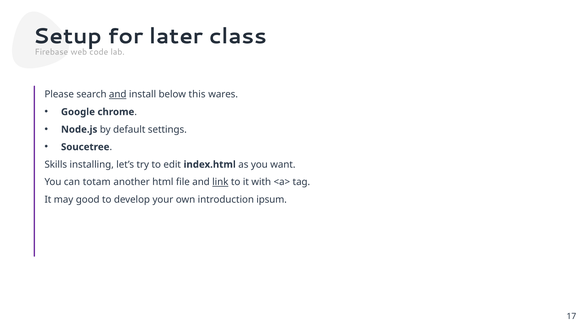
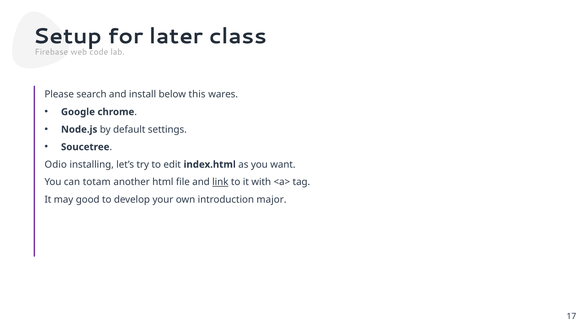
and at (118, 94) underline: present -> none
Skills: Skills -> Odio
ipsum: ipsum -> major
